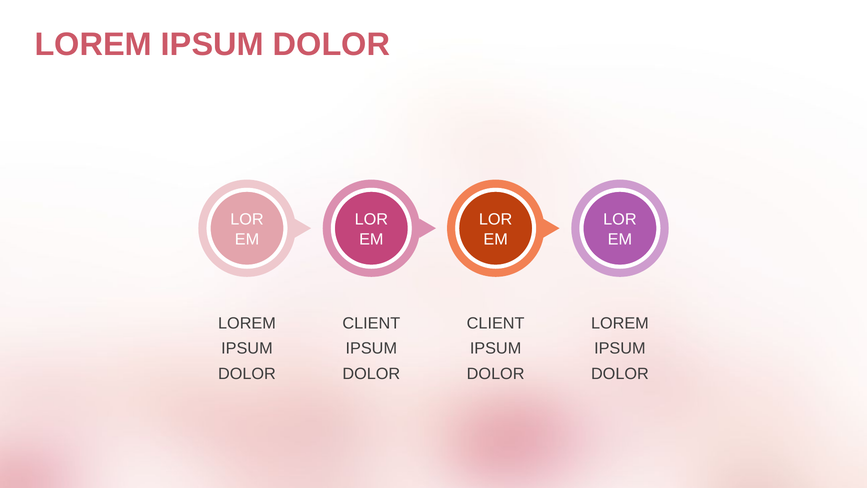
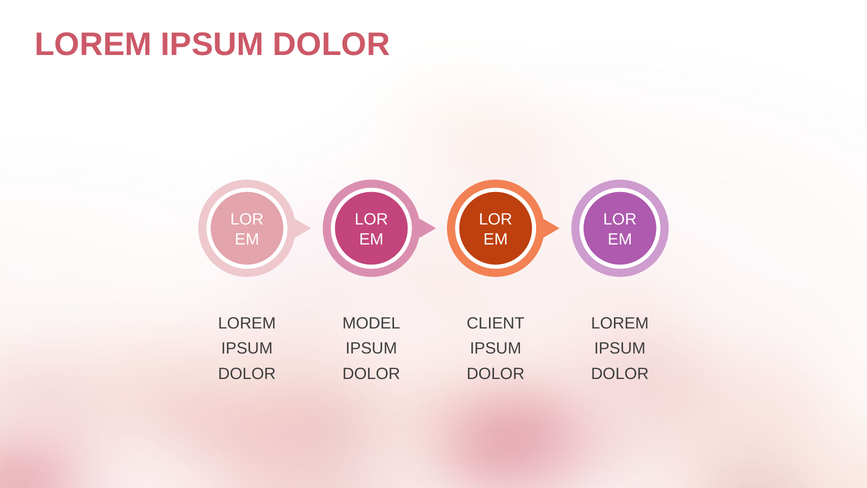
CLIENT at (371, 323): CLIENT -> MODEL
